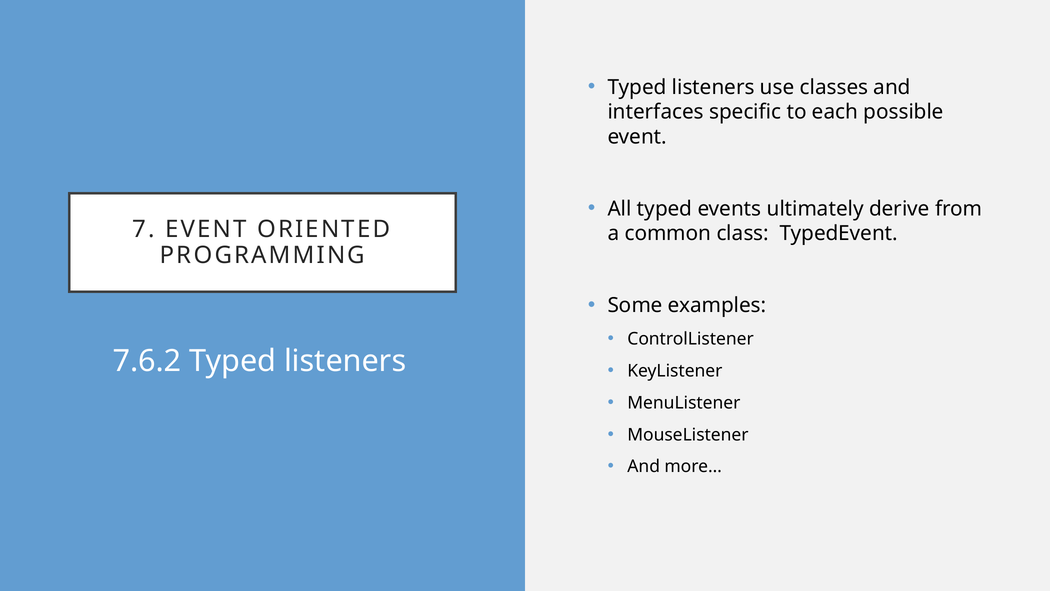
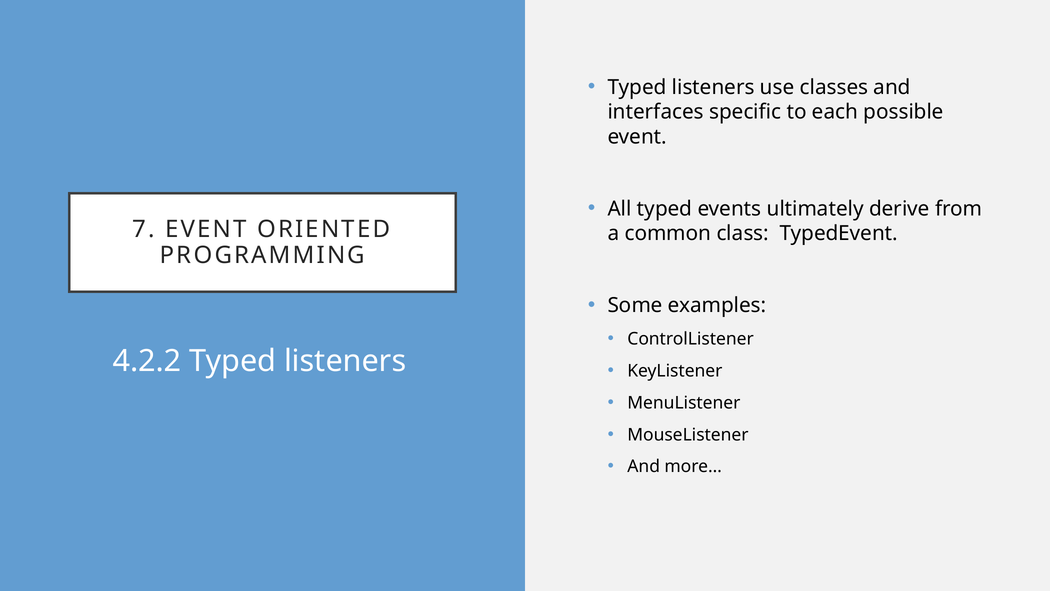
7.6.2: 7.6.2 -> 4.2.2
